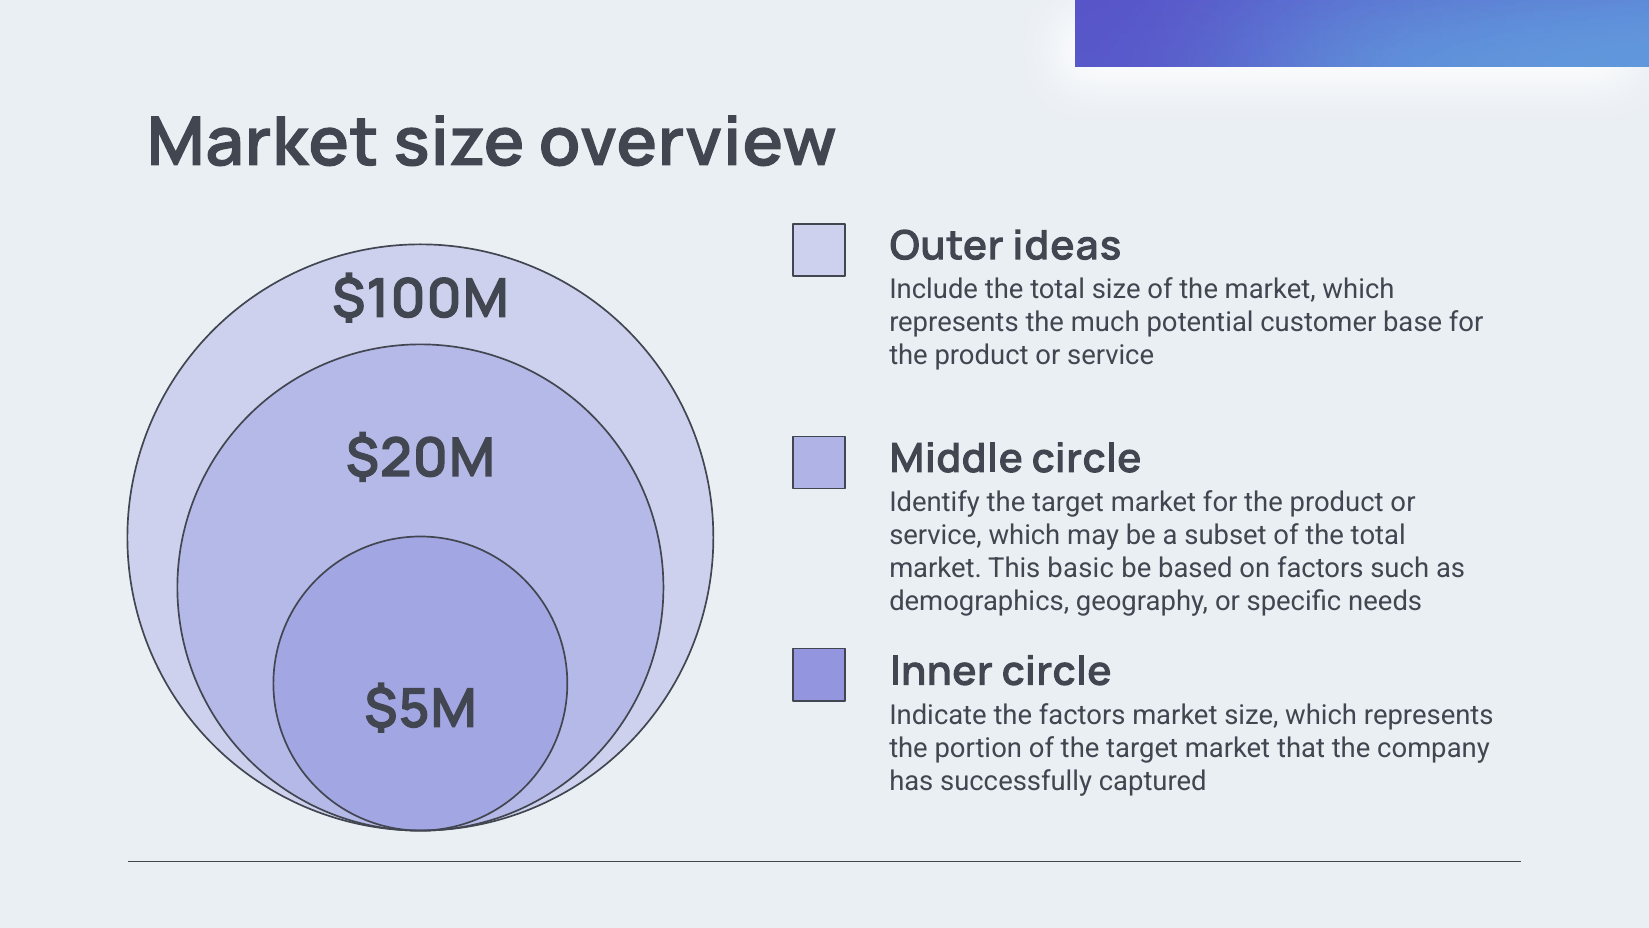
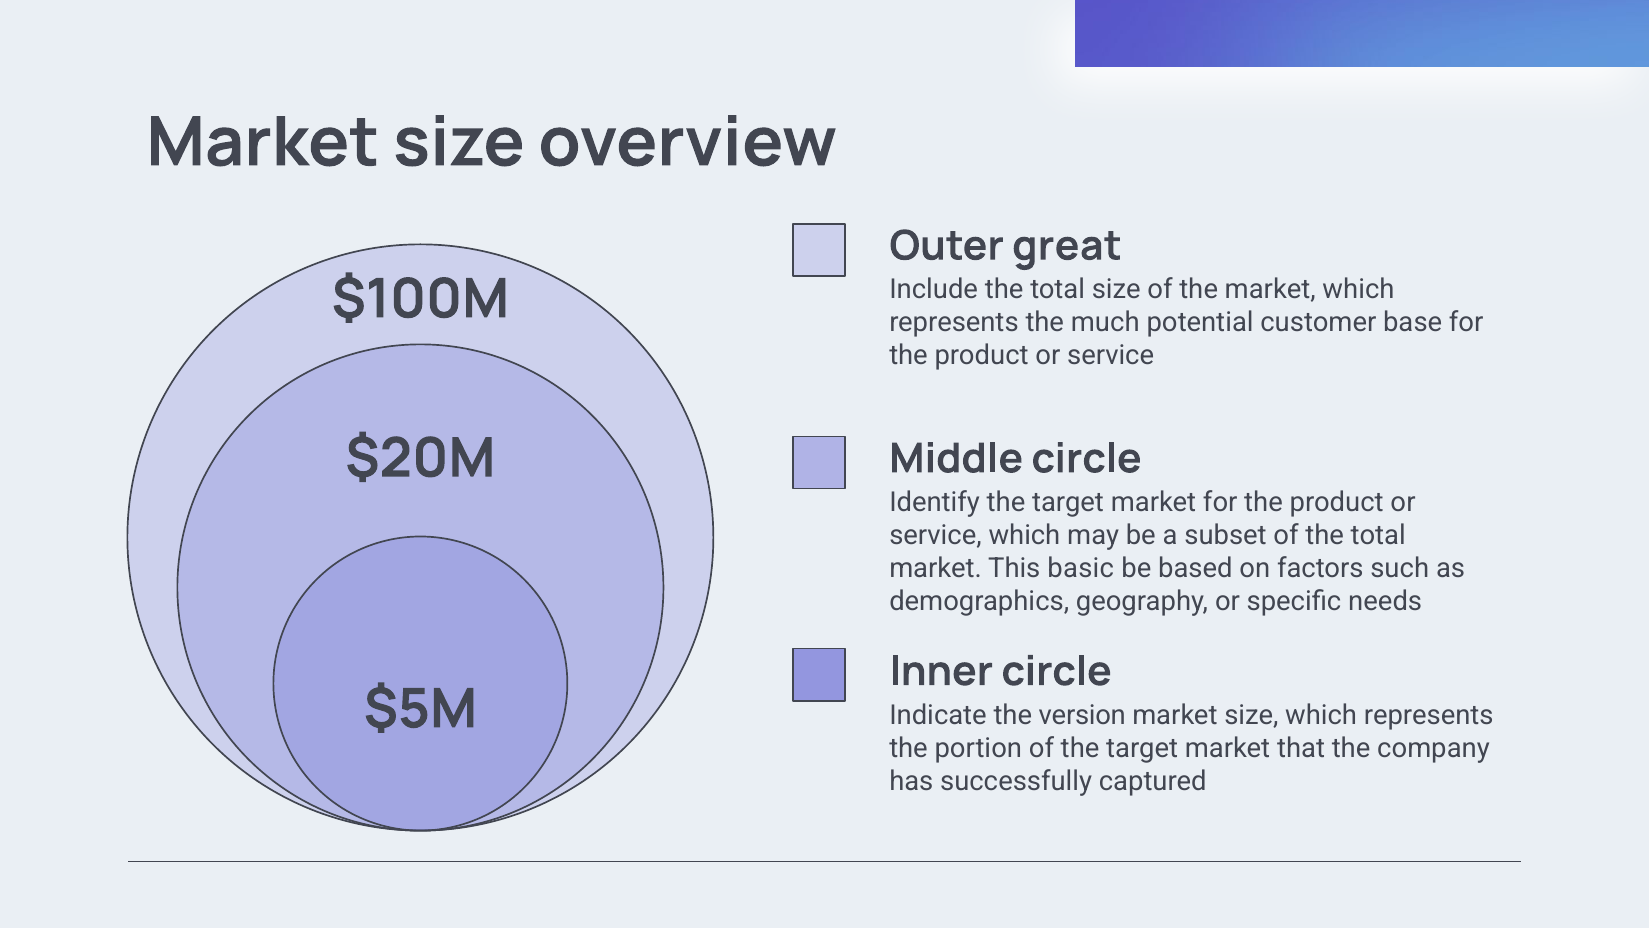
ideas: ideas -> great
the factors: factors -> version
